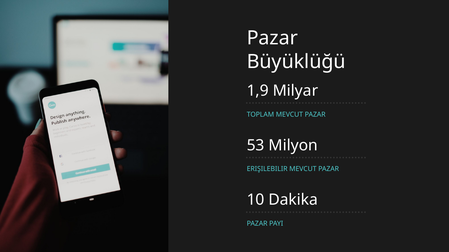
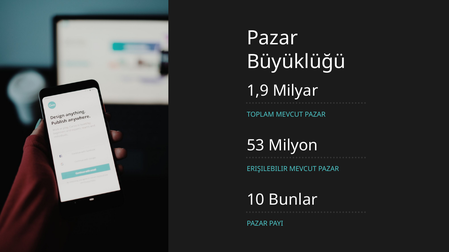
Dakika: Dakika -> Bunlar
